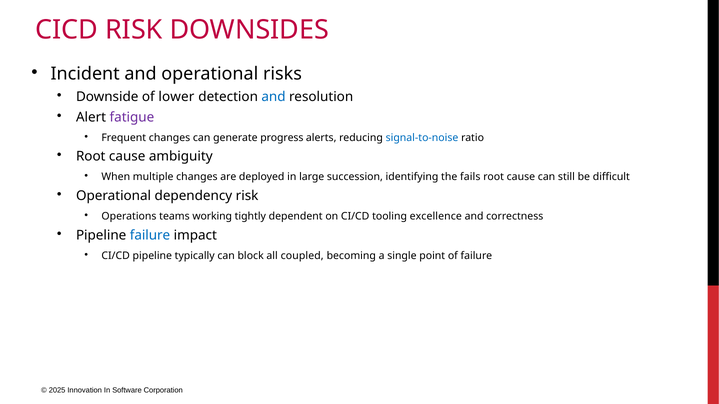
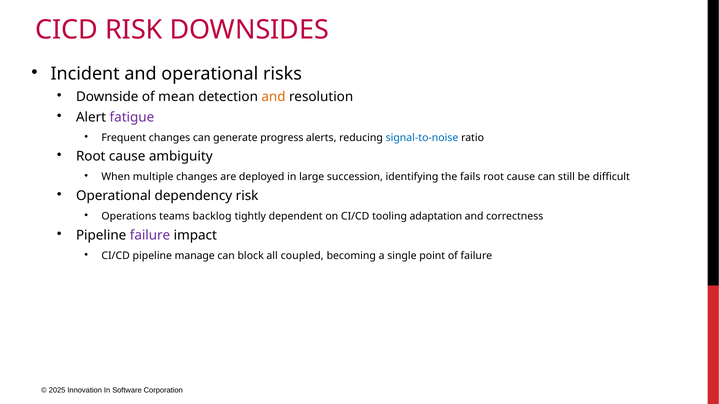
lower: lower -> mean
and at (274, 97) colour: blue -> orange
working: working -> backlog
excellence: excellence -> adaptation
failure at (150, 235) colour: blue -> purple
typically: typically -> manage
